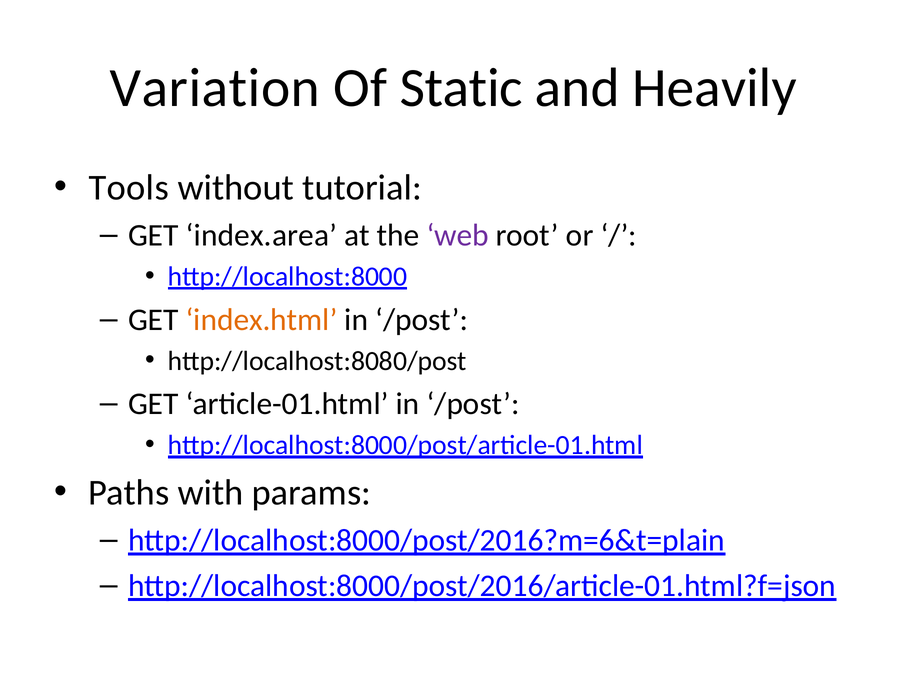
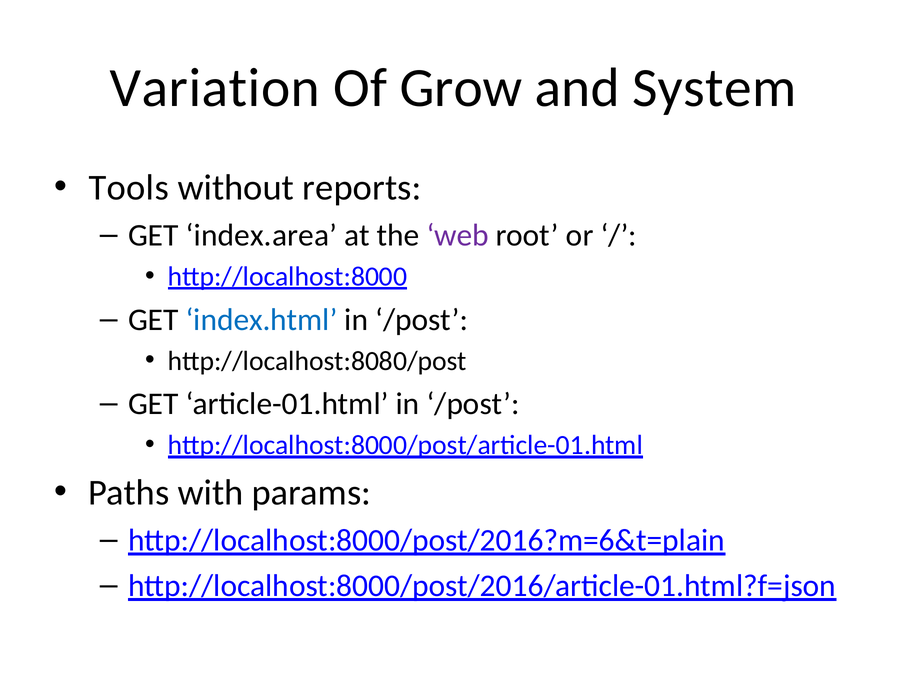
Static: Static -> Grow
Heavily: Heavily -> System
tutorial: tutorial -> reports
index.html colour: orange -> blue
